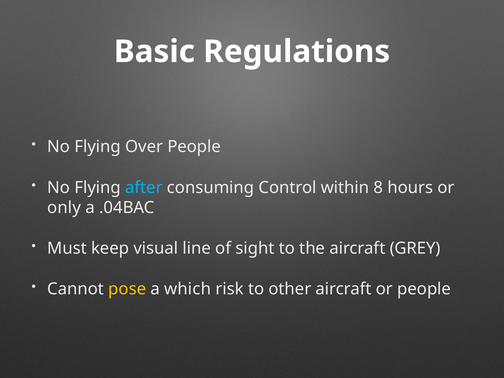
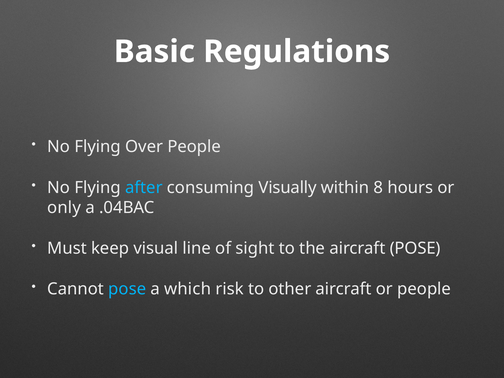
Control: Control -> Visually
aircraft GREY: GREY -> POSE
pose at (127, 289) colour: yellow -> light blue
